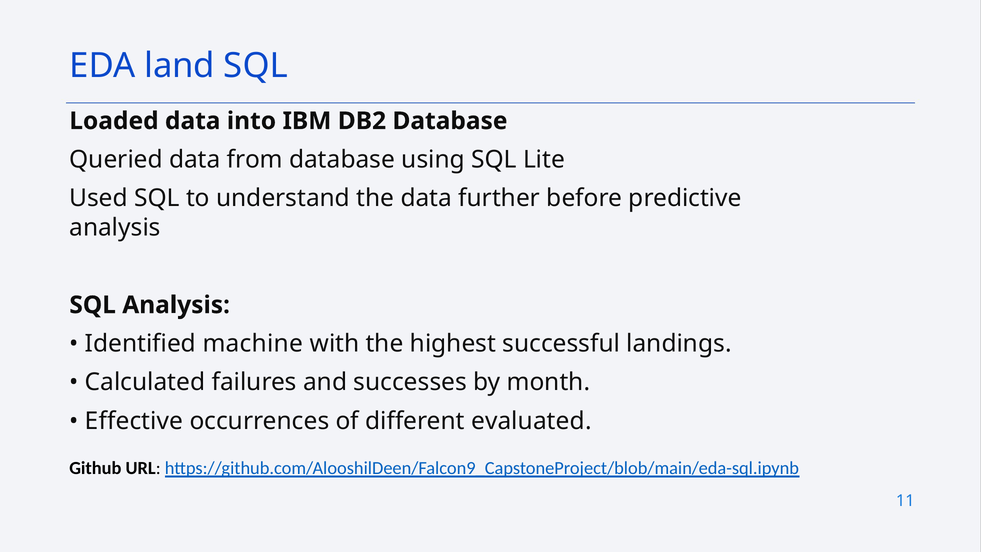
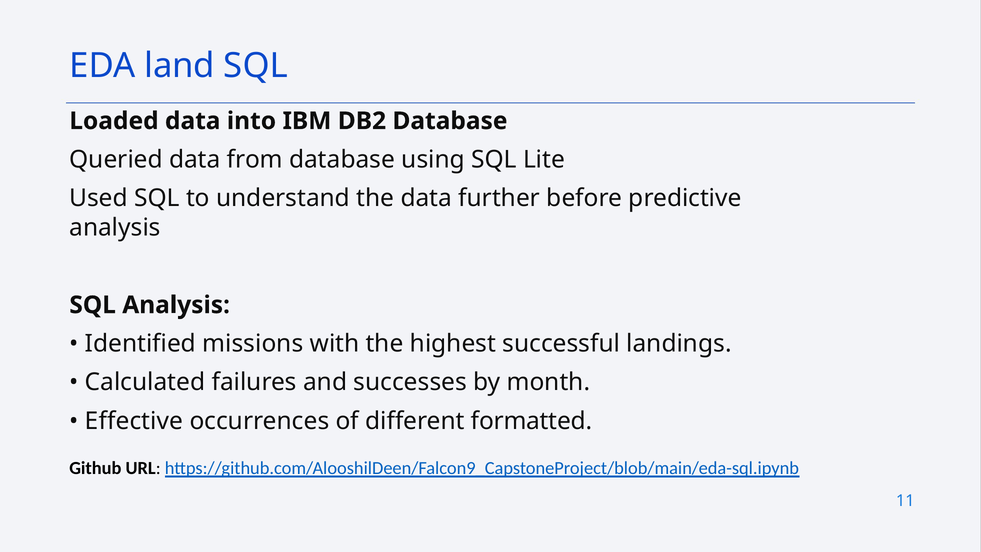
machine: machine -> missions
evaluated: evaluated -> formatted
